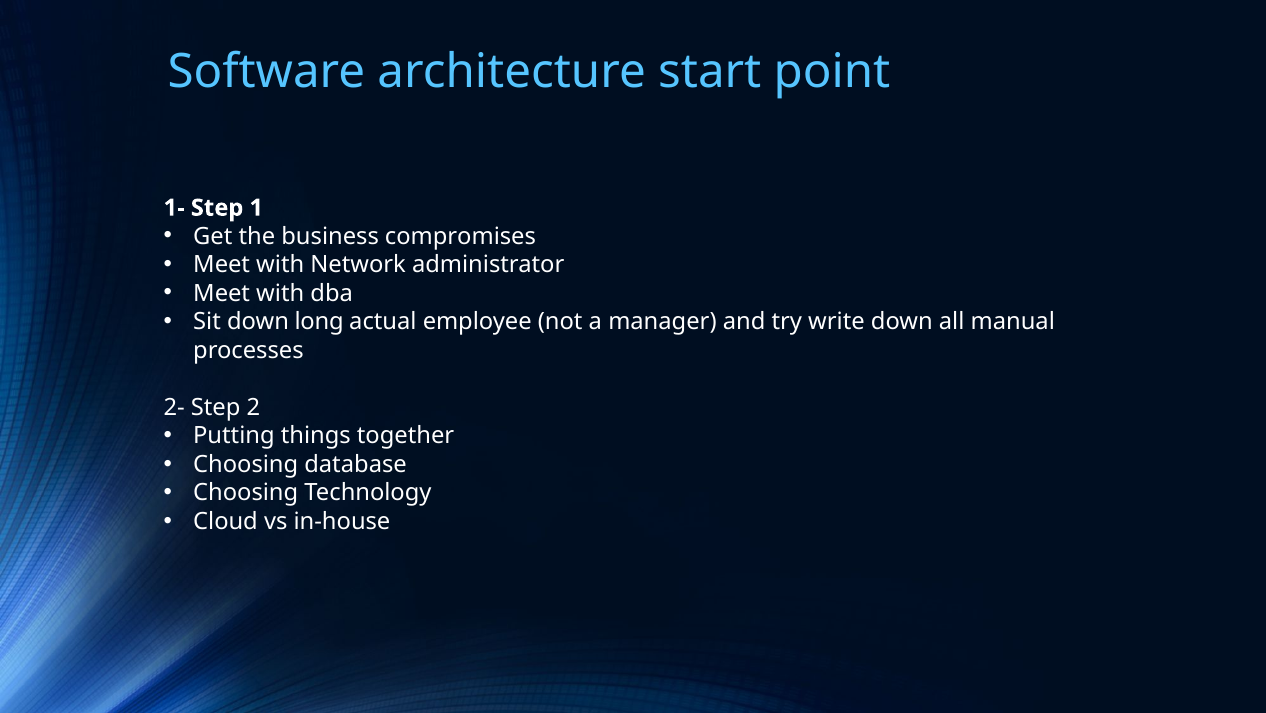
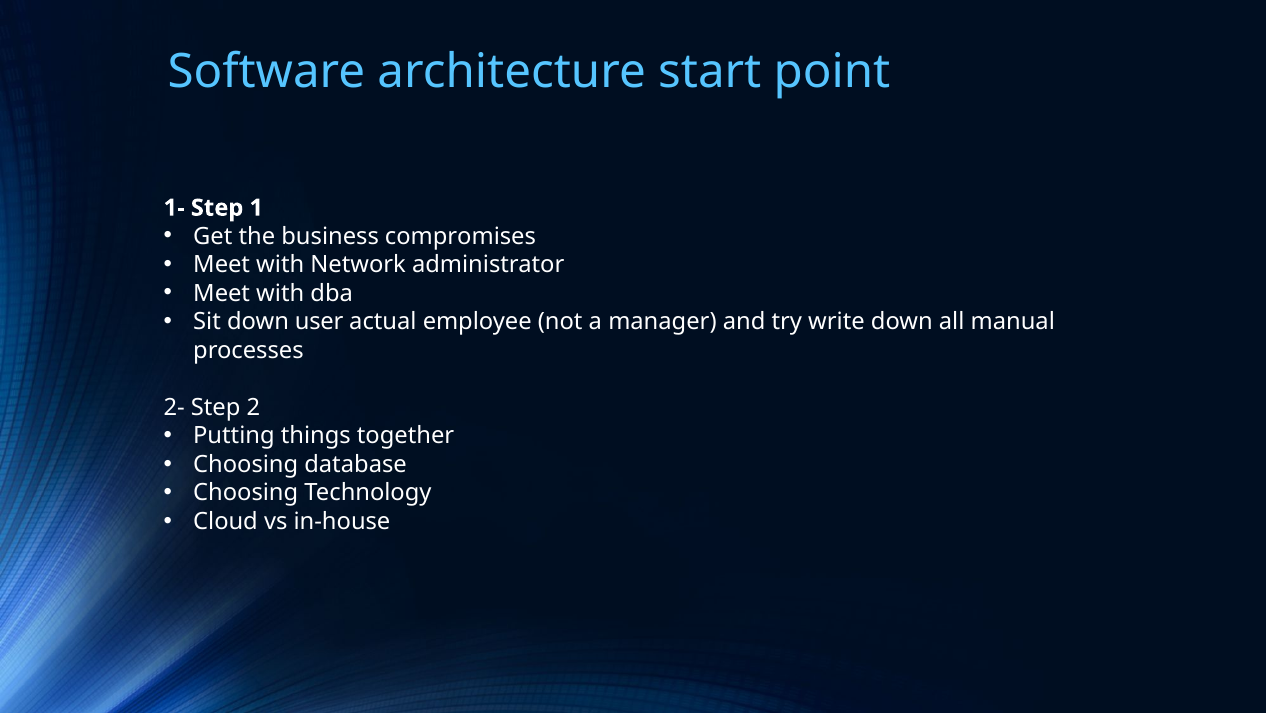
long: long -> user
